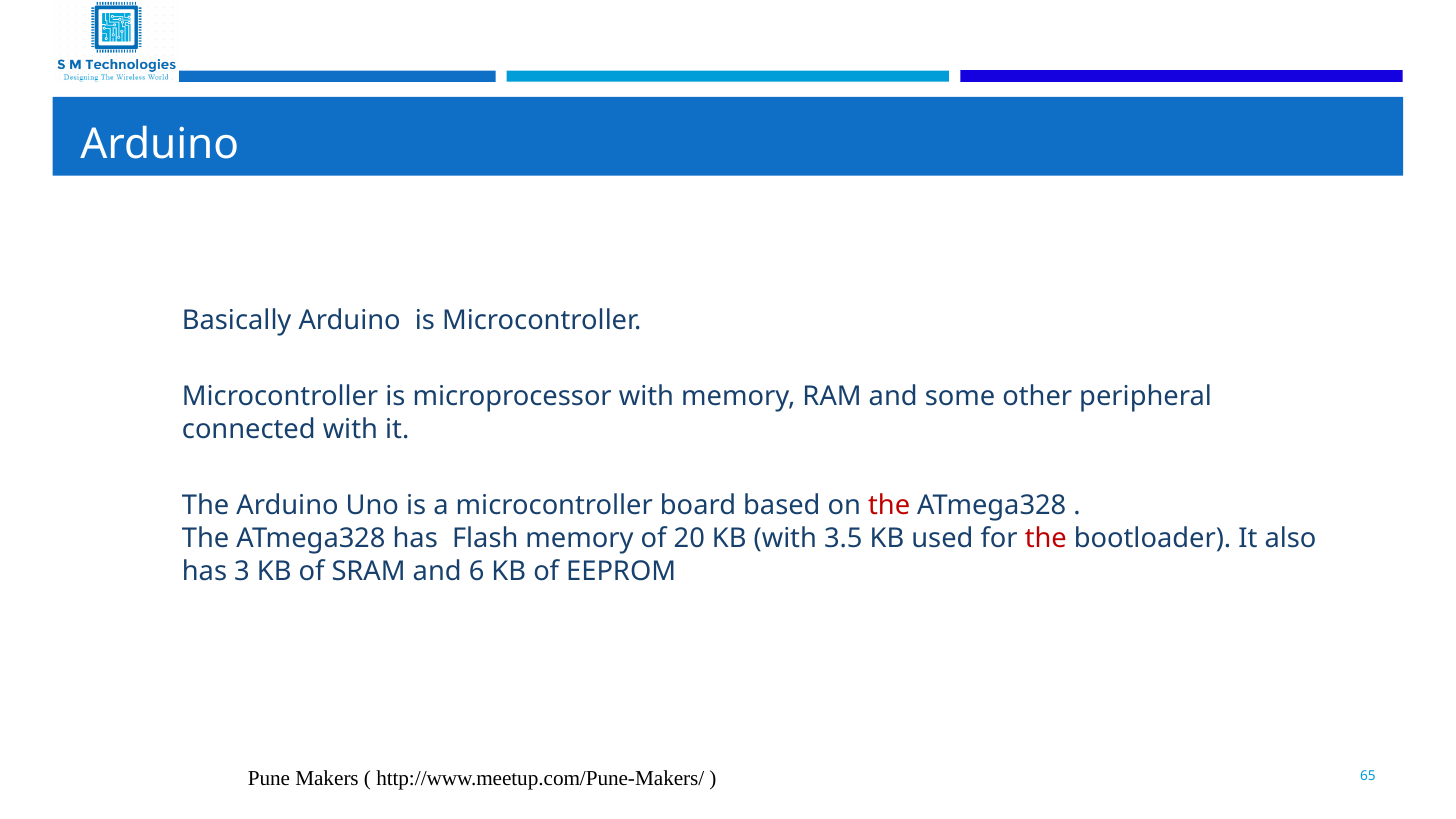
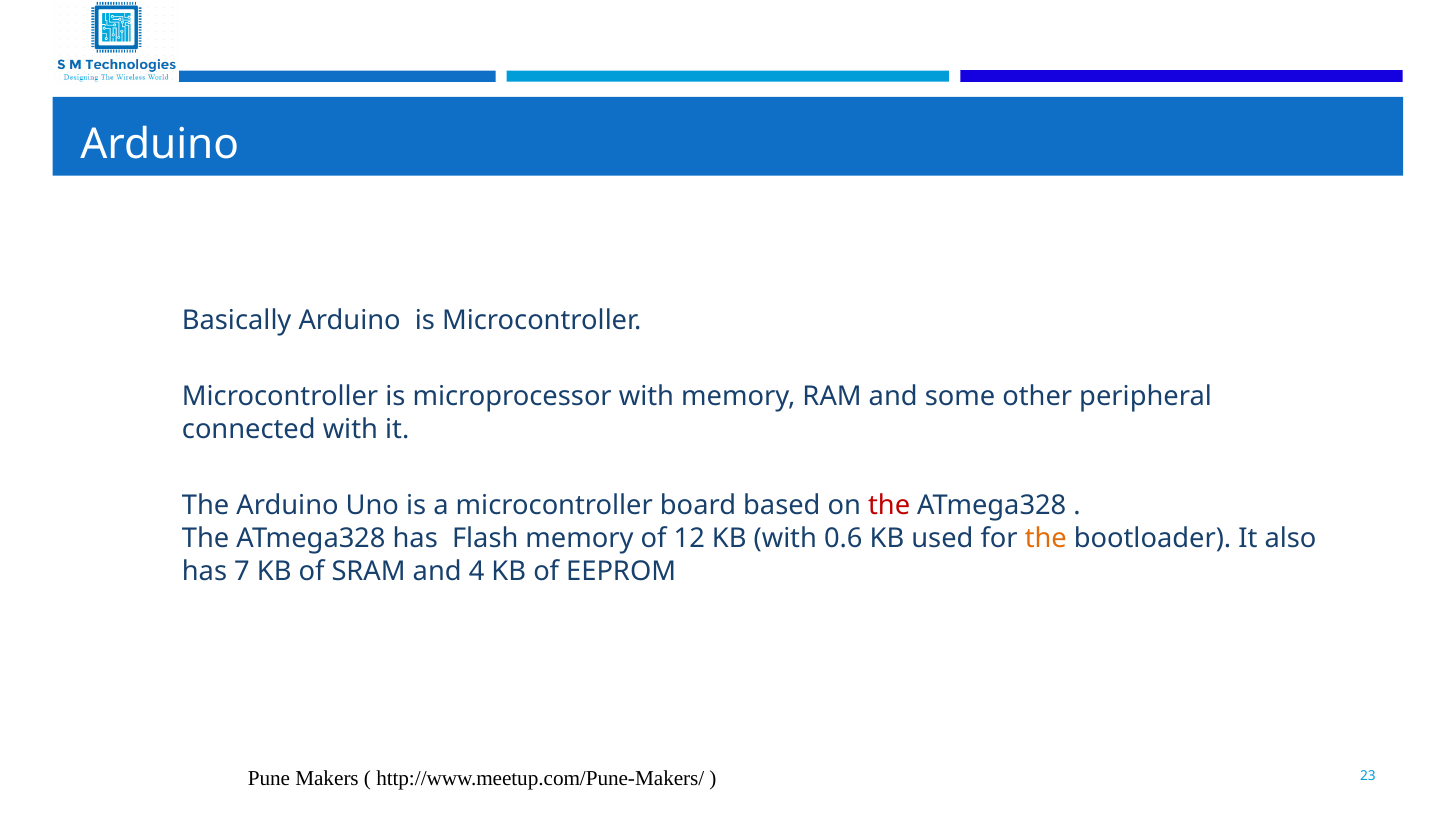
20: 20 -> 12
3.5: 3.5 -> 0.6
the at (1046, 538) colour: red -> orange
3: 3 -> 7
6: 6 -> 4
65: 65 -> 23
